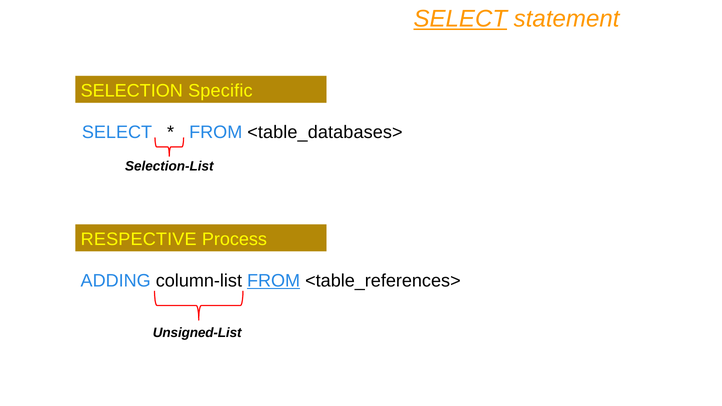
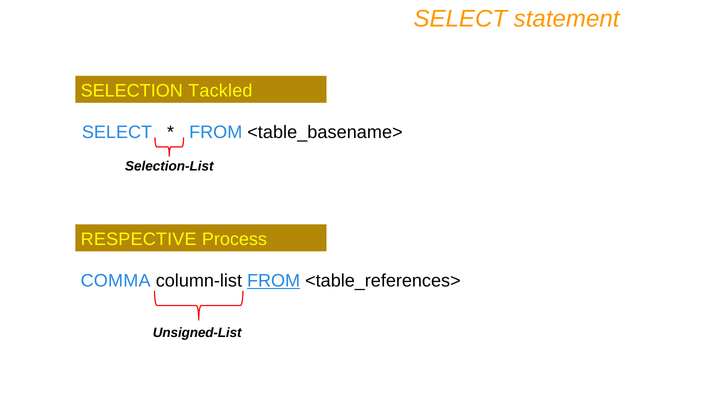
SELECT at (460, 19) underline: present -> none
Specific: Specific -> Tackled
<table_databases>: <table_databases> -> <table_basename>
ADDING: ADDING -> COMMA
